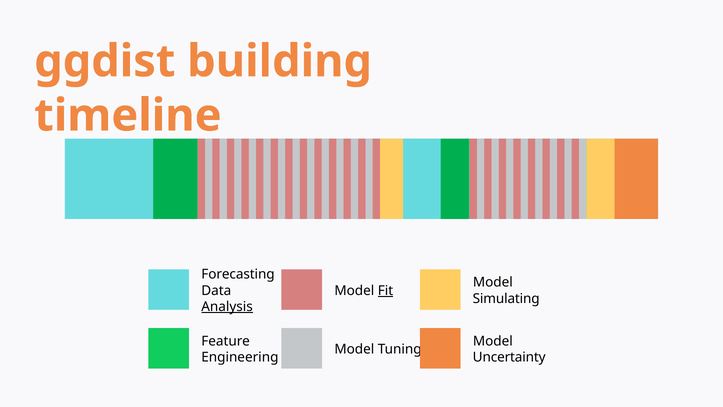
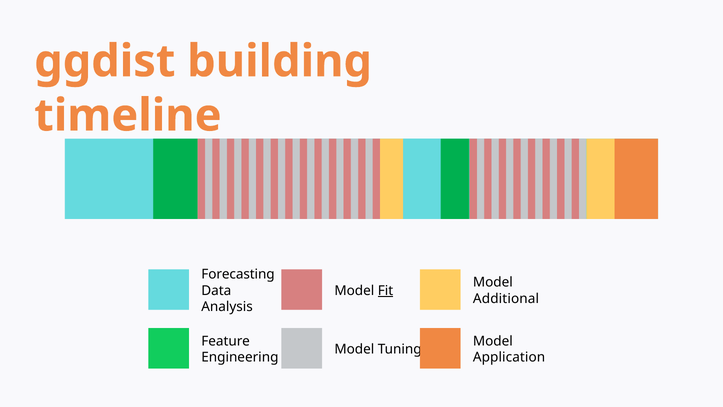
Simulating: Simulating -> Additional
Analysis underline: present -> none
Uncertainty: Uncertainty -> Application
